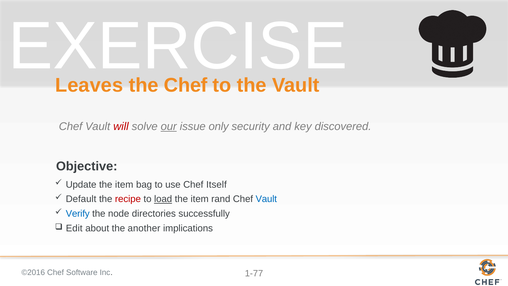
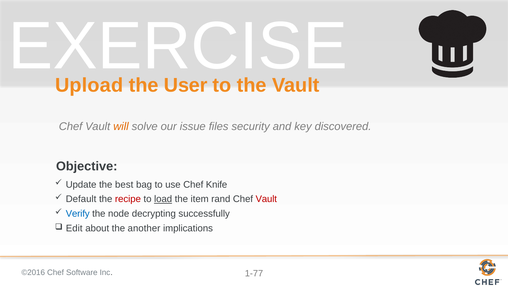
Leaves: Leaves -> Upload
the Chef: Chef -> User
will colour: red -> orange
our underline: present -> none
only: only -> files
Update the item: item -> best
Itself: Itself -> Knife
Vault at (266, 199) colour: blue -> red
directories: directories -> decrypting
